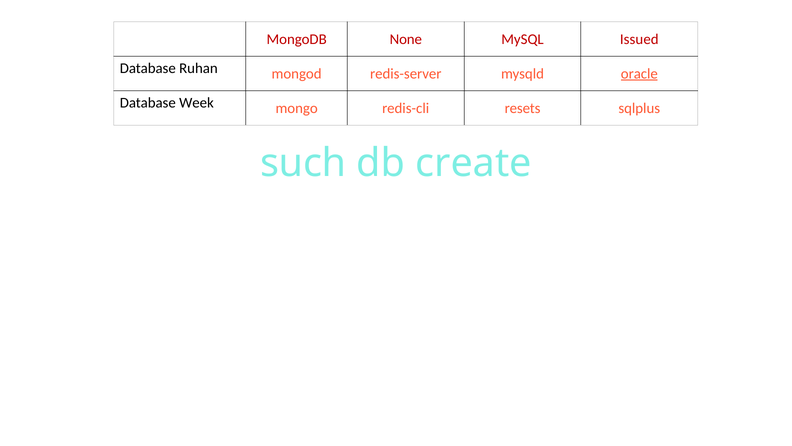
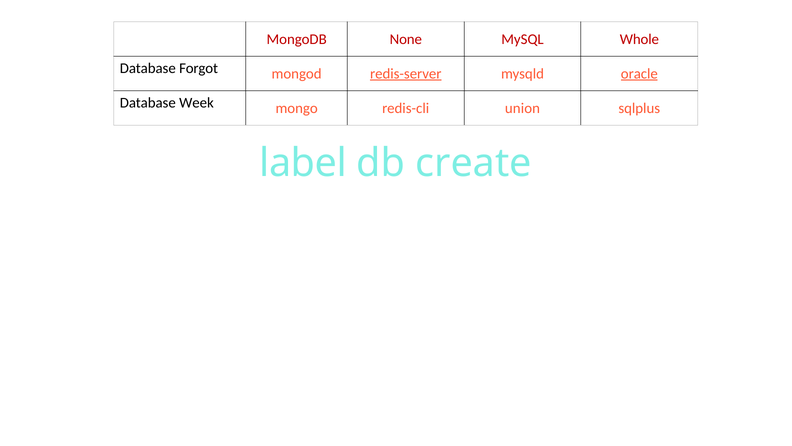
Issued: Issued -> Whole
Ruhan: Ruhan -> Forgot
redis-server underline: none -> present
resets: resets -> union
such: such -> label
